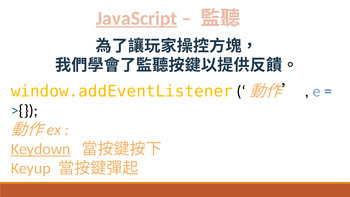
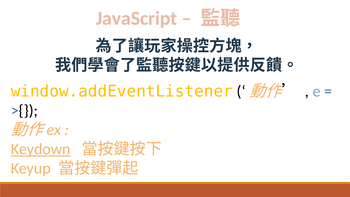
JavaScript underline: present -> none
